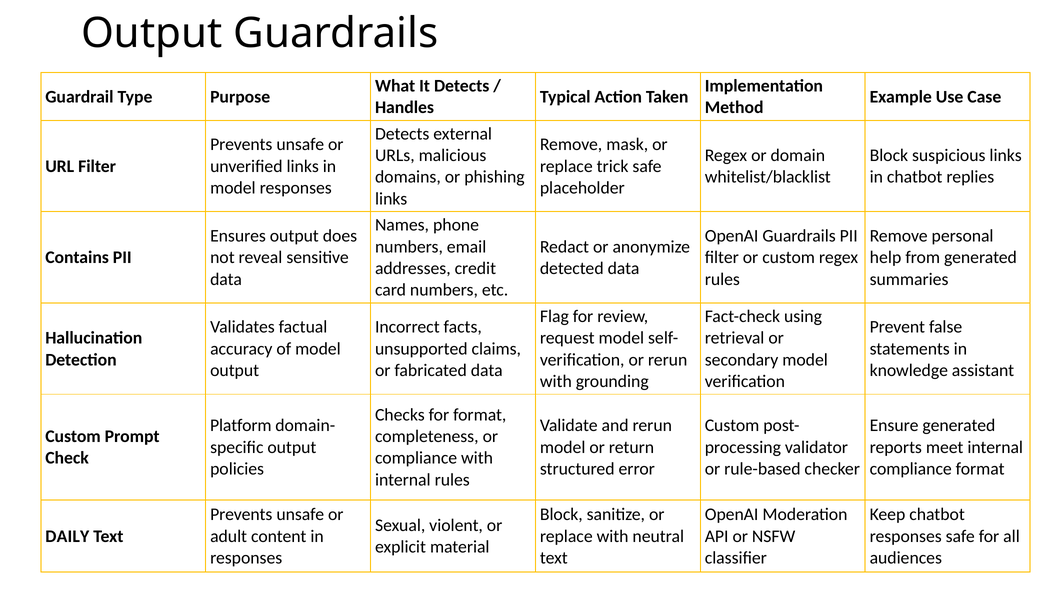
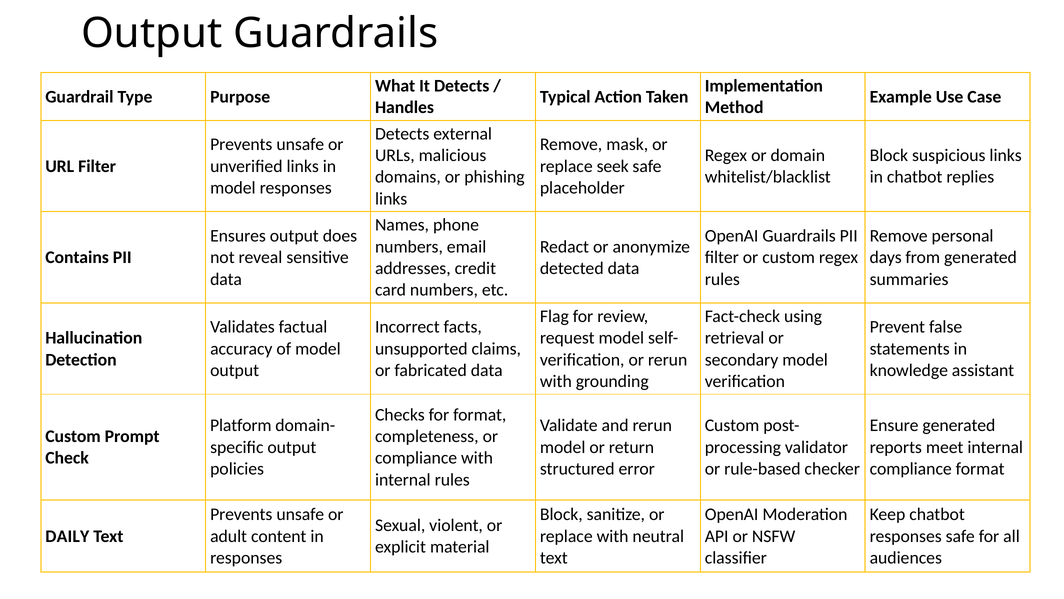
trick: trick -> seek
help: help -> days
